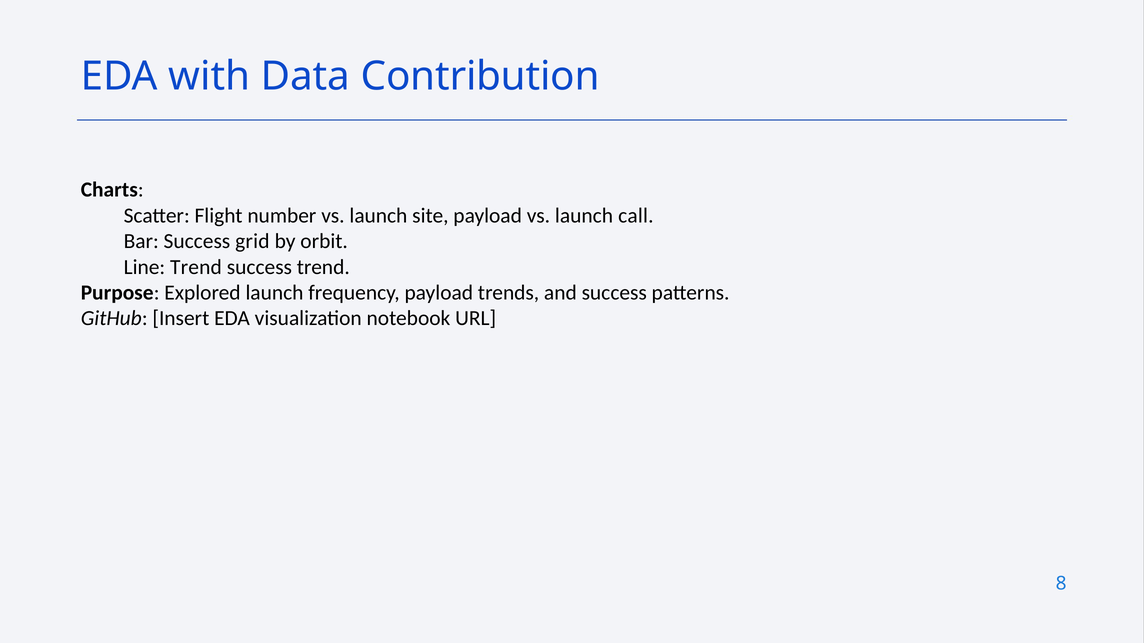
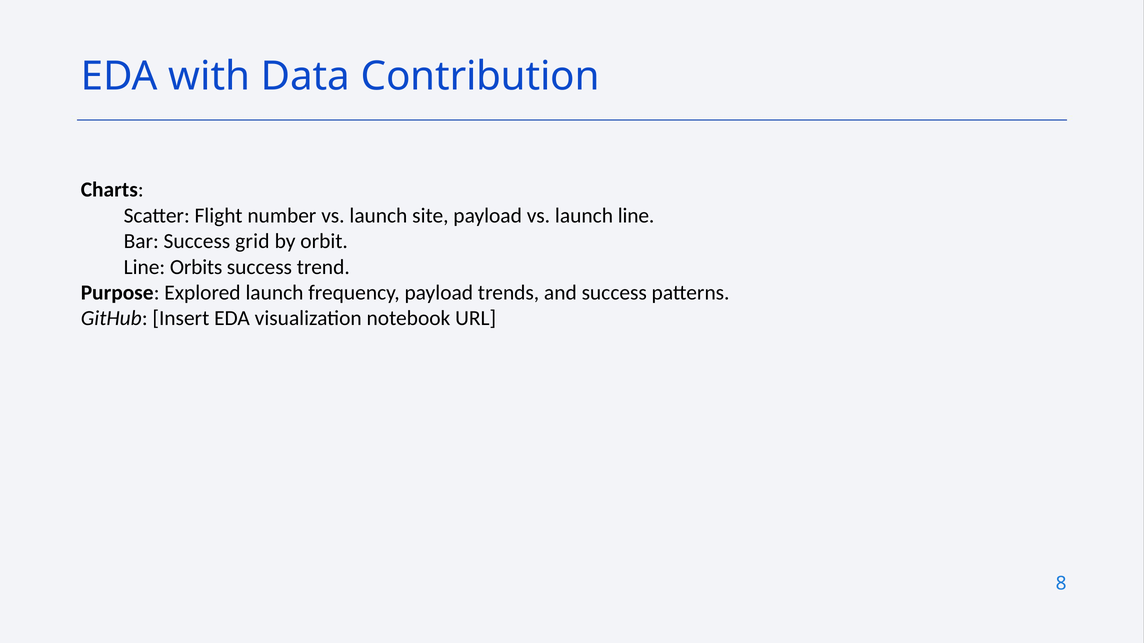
launch call: call -> line
Line Trend: Trend -> Orbits
